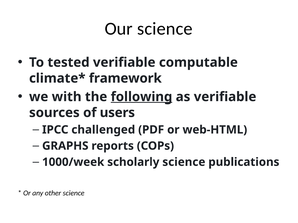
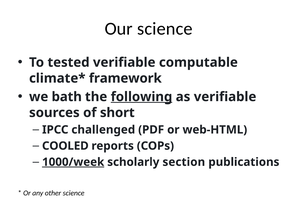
with: with -> bath
users: users -> short
GRAPHS: GRAPHS -> COOLED
1000/week underline: none -> present
scholarly science: science -> section
